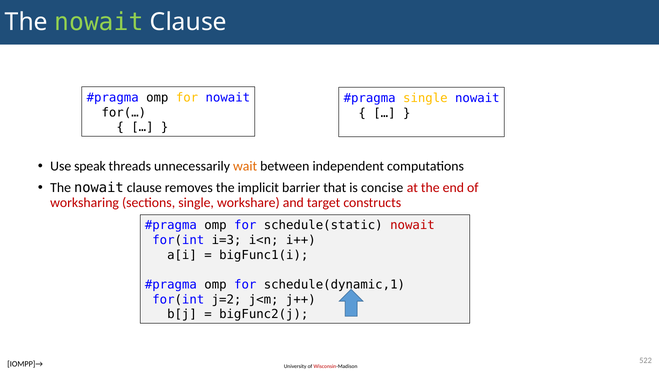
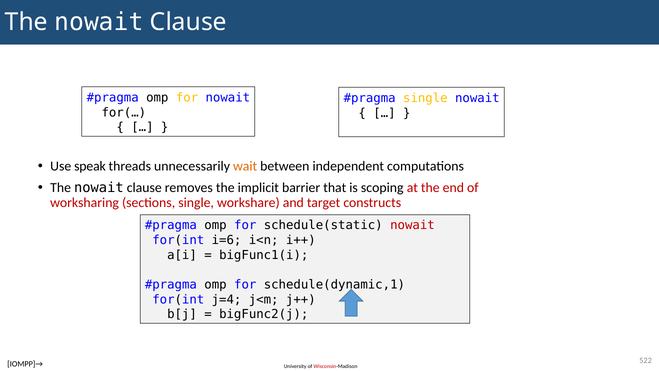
nowait at (99, 22) colour: light green -> white
concise: concise -> scoping
i=3: i=3 -> i=6
j=2: j=2 -> j=4
